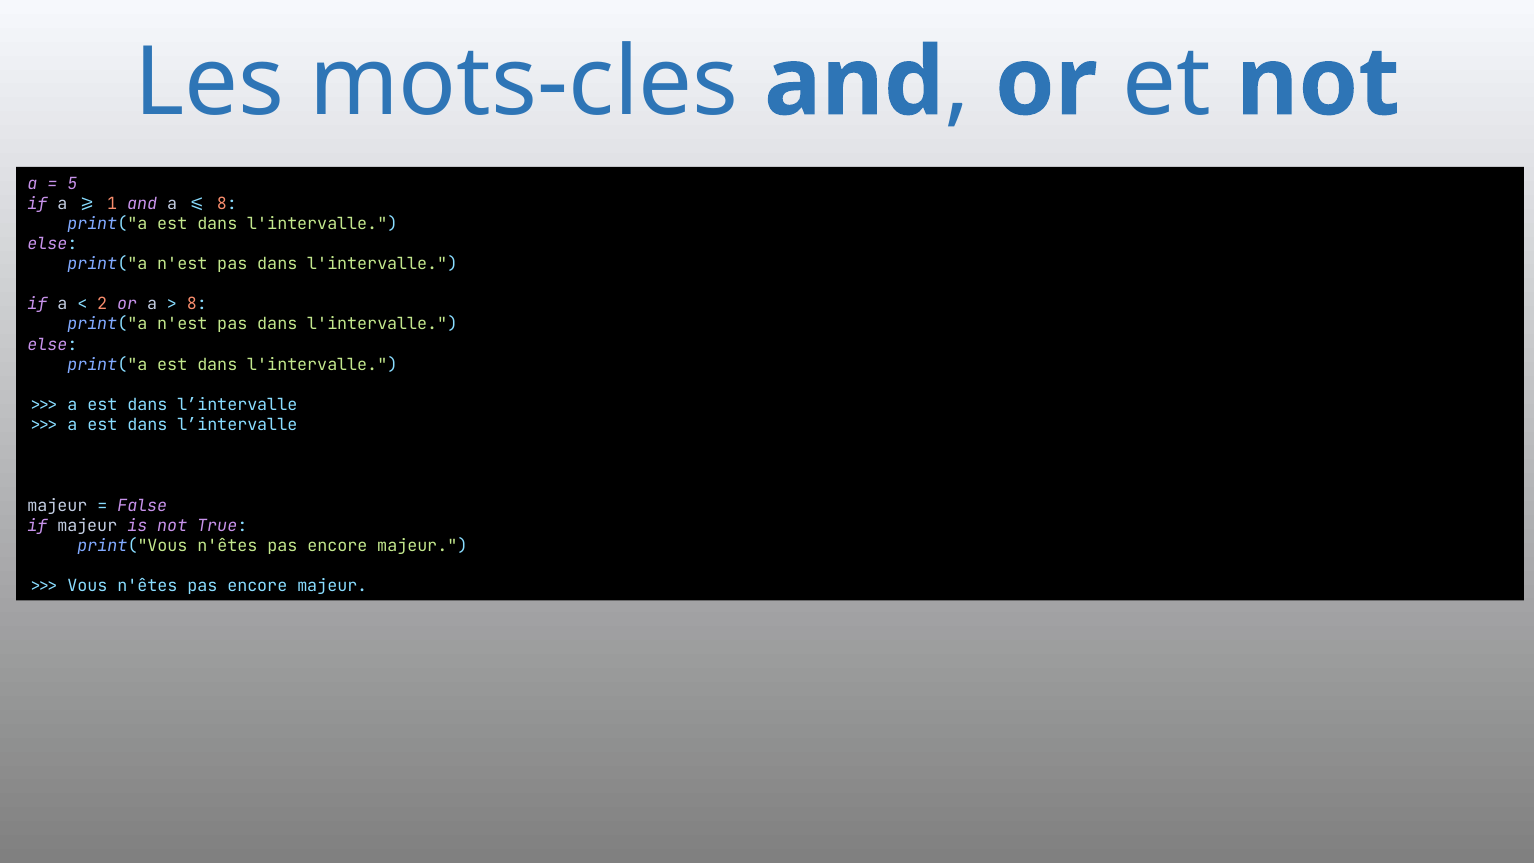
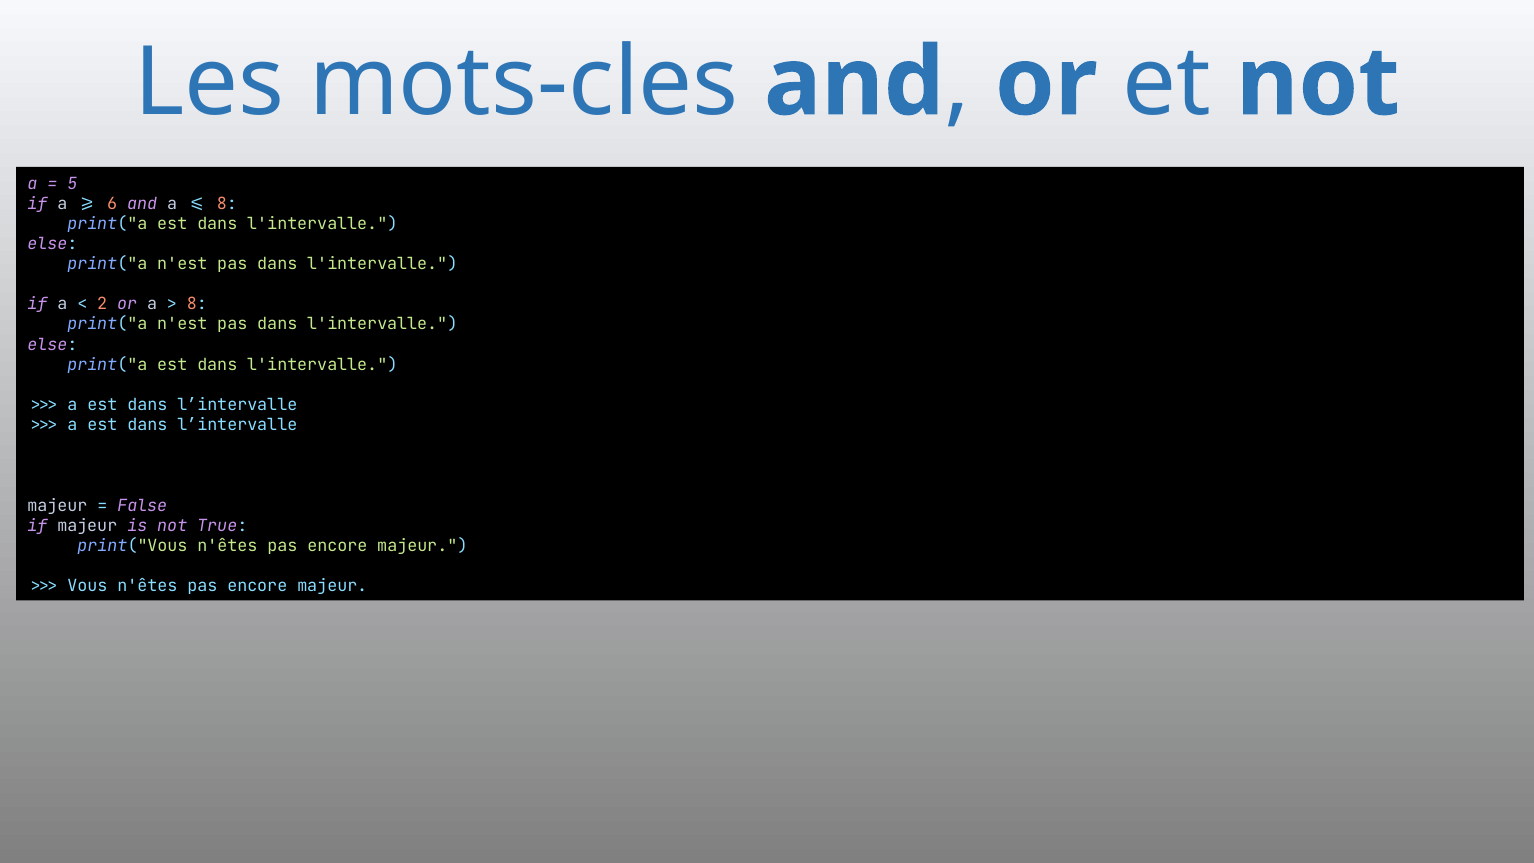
1: 1 -> 6
